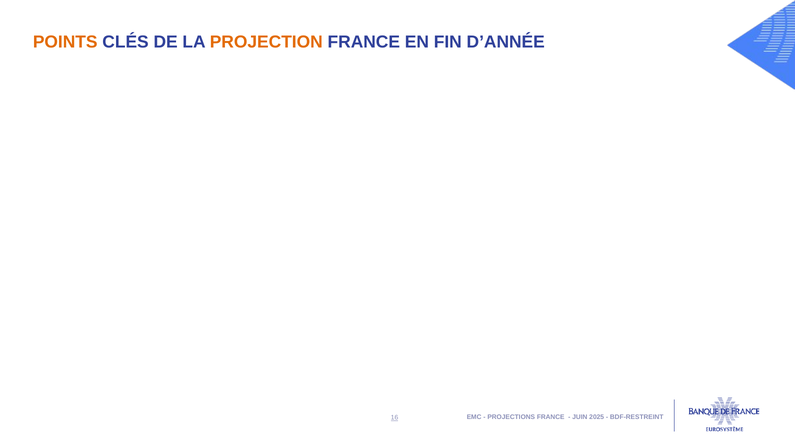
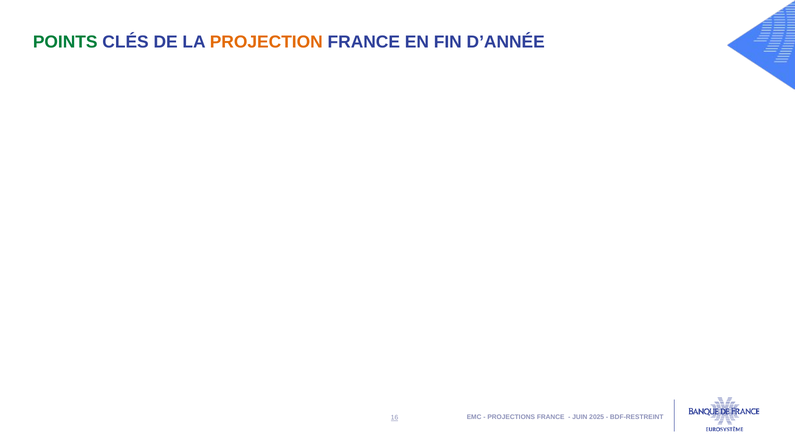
POINTS colour: orange -> green
